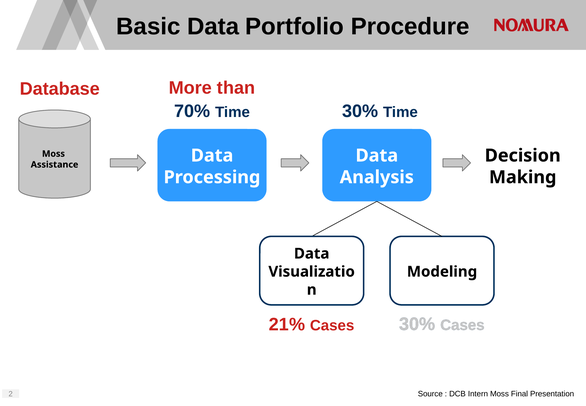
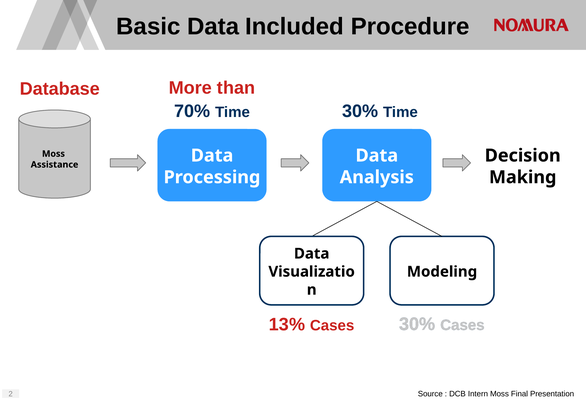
Portfolio: Portfolio -> Included
21%: 21% -> 13%
